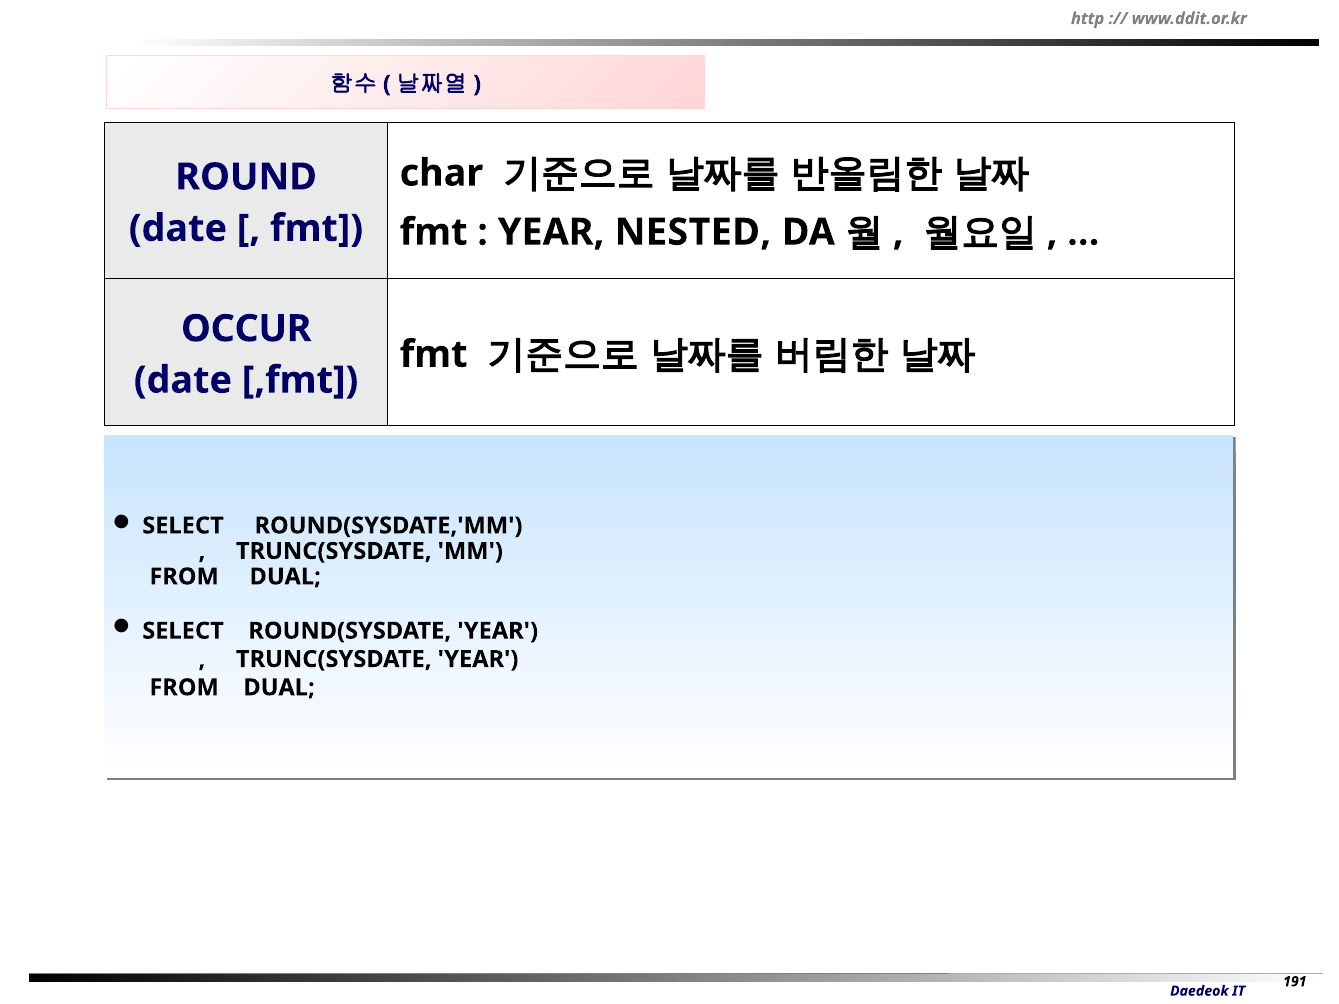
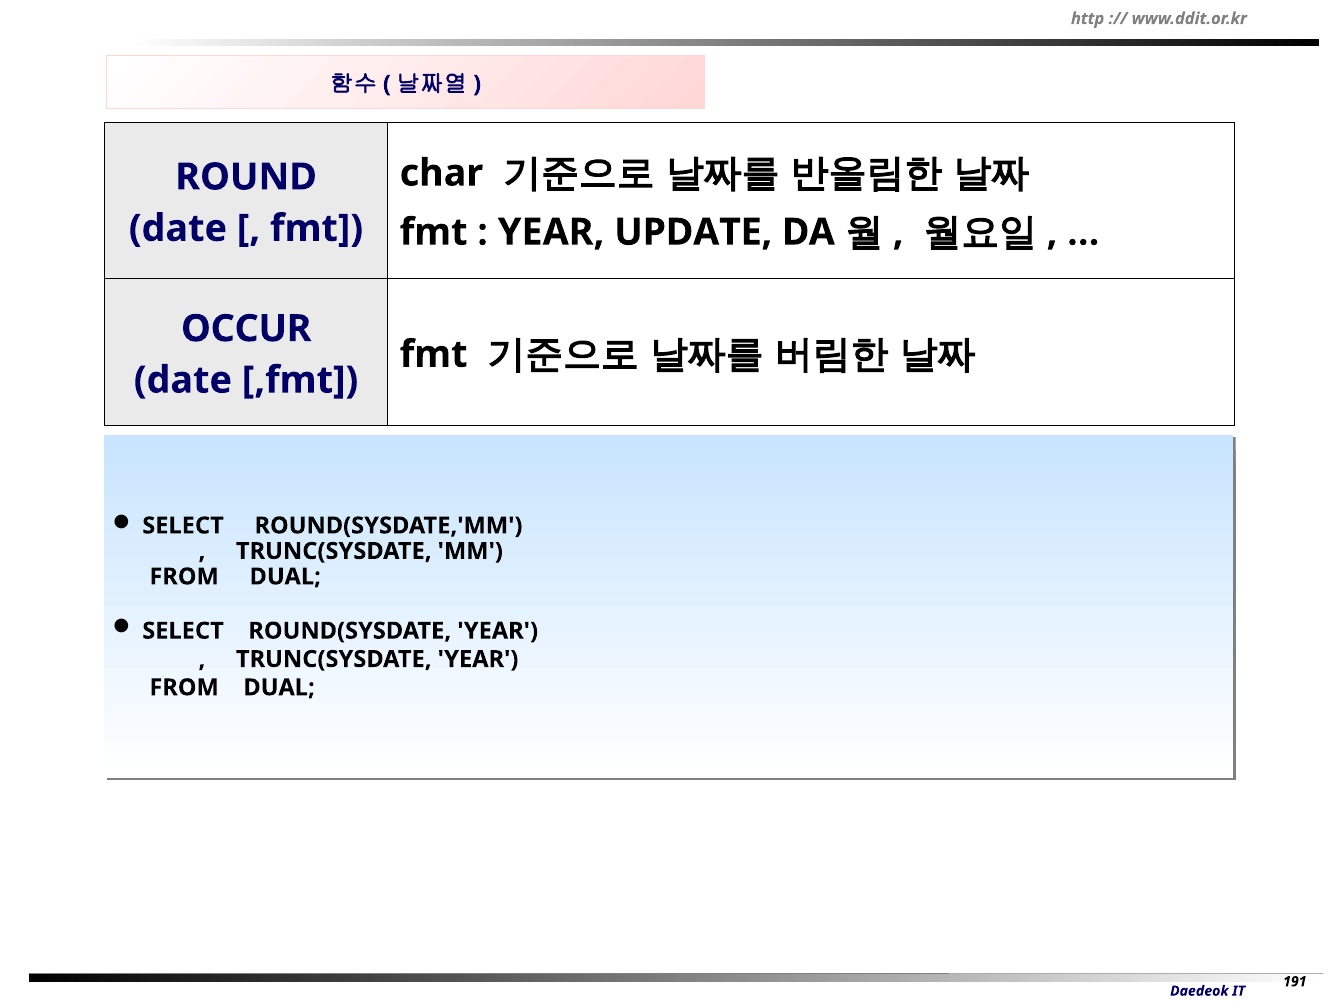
NESTED: NESTED -> UPDATE
